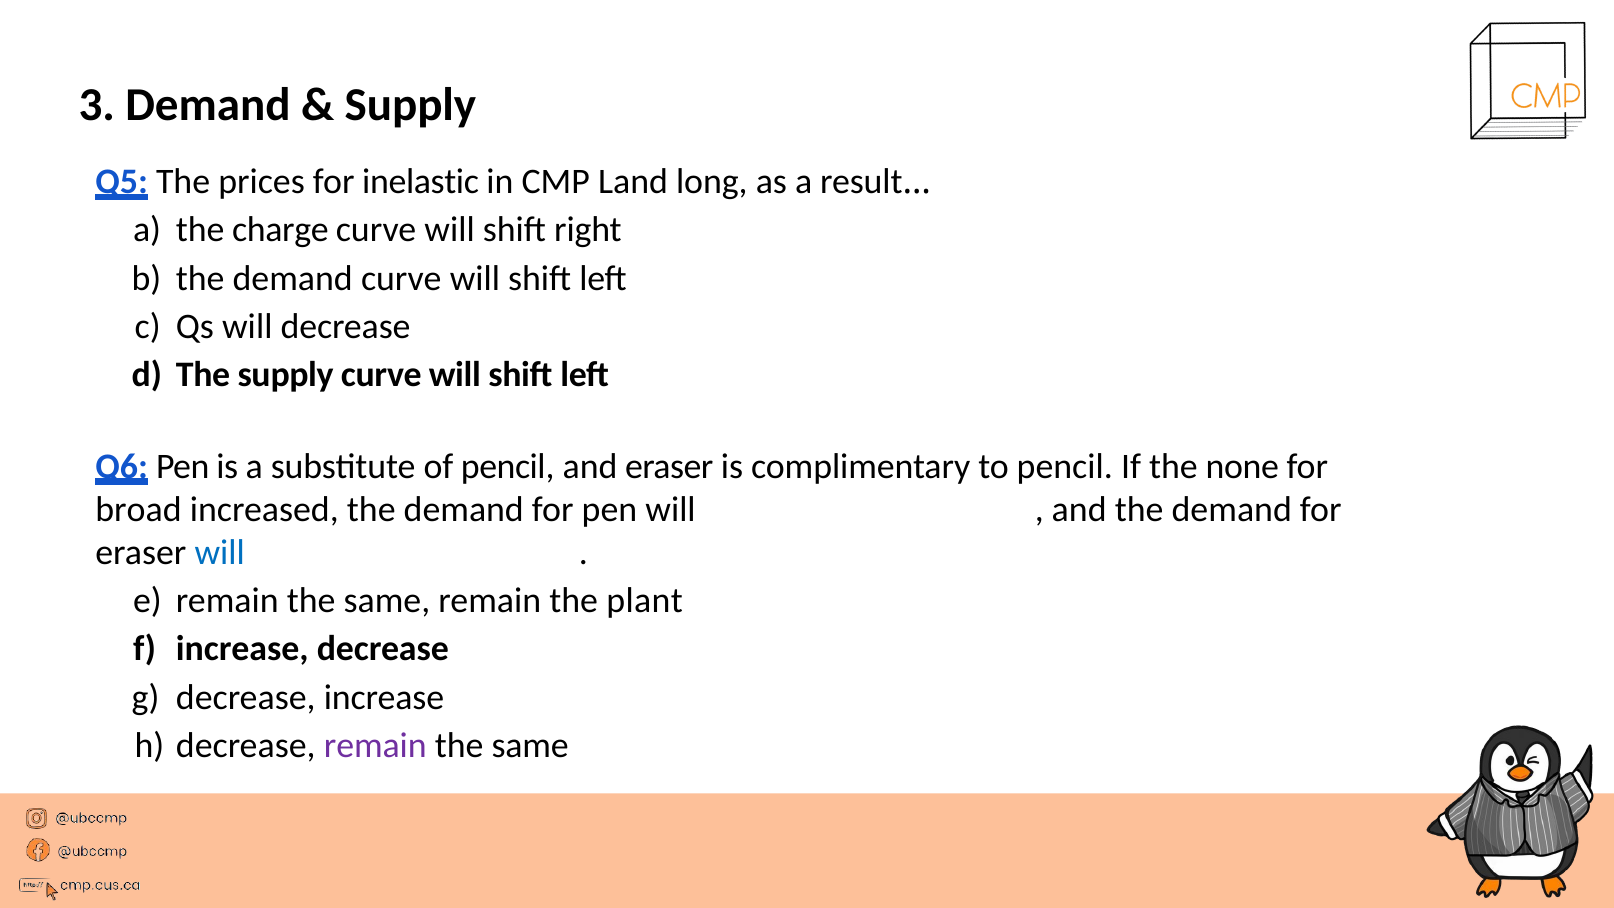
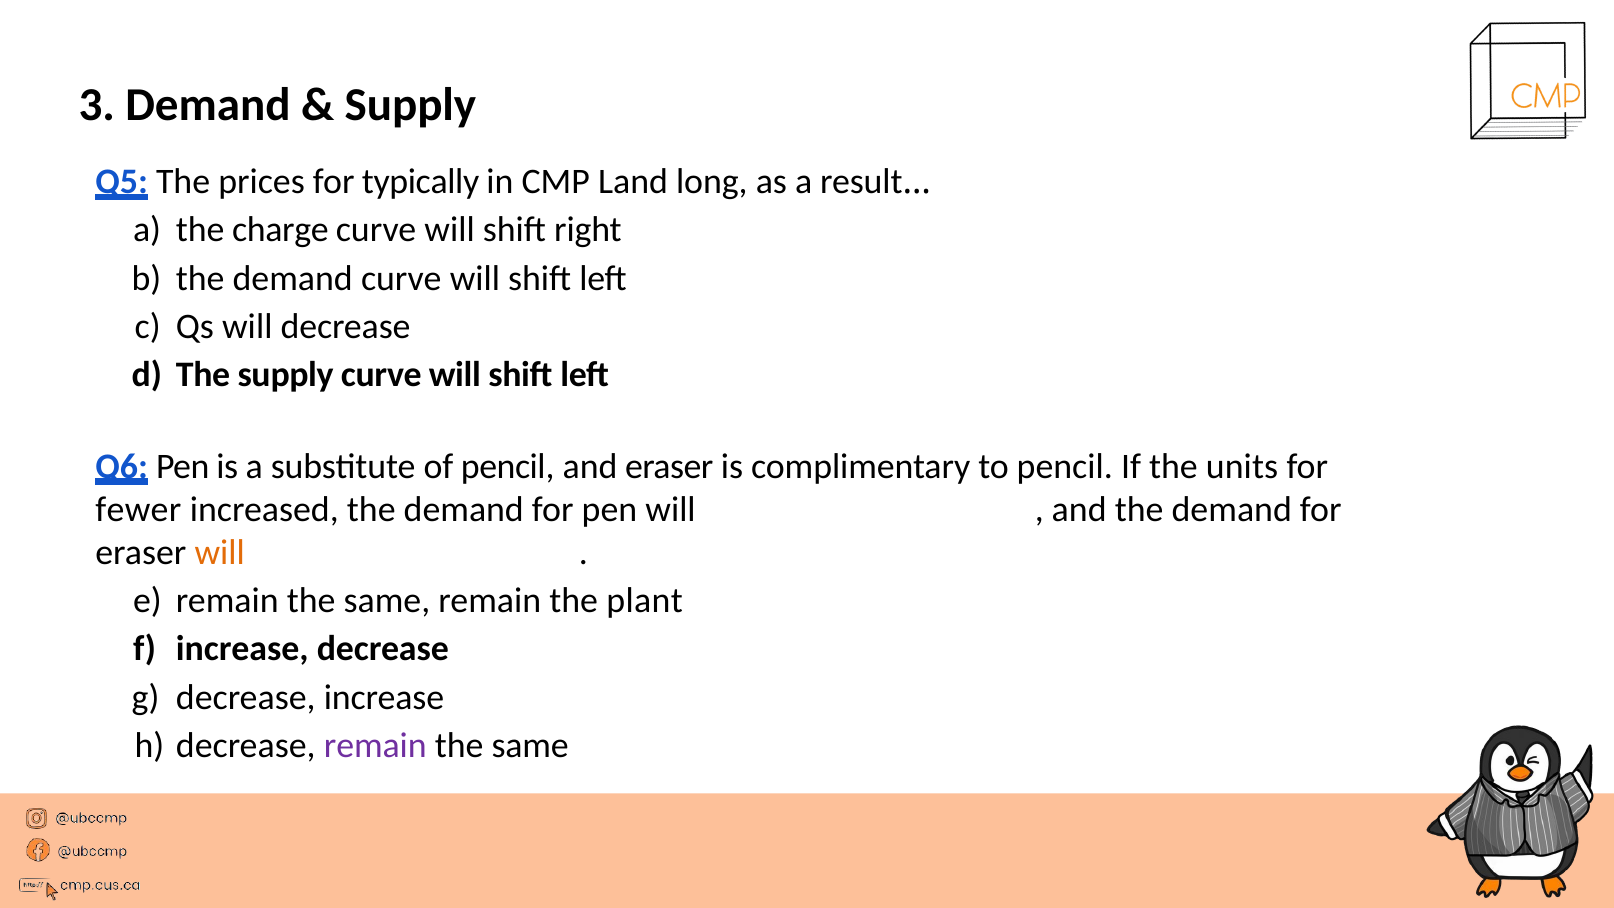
inelastic: inelastic -> typically
none: none -> units
broad: broad -> fewer
will at (220, 552) colour: blue -> orange
